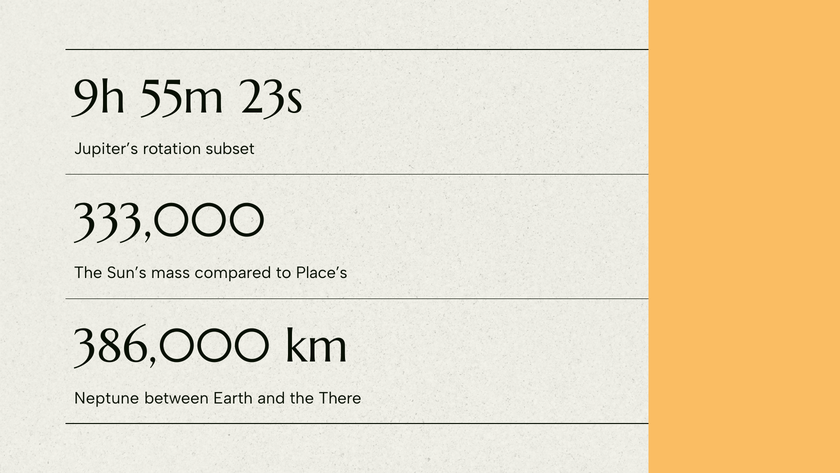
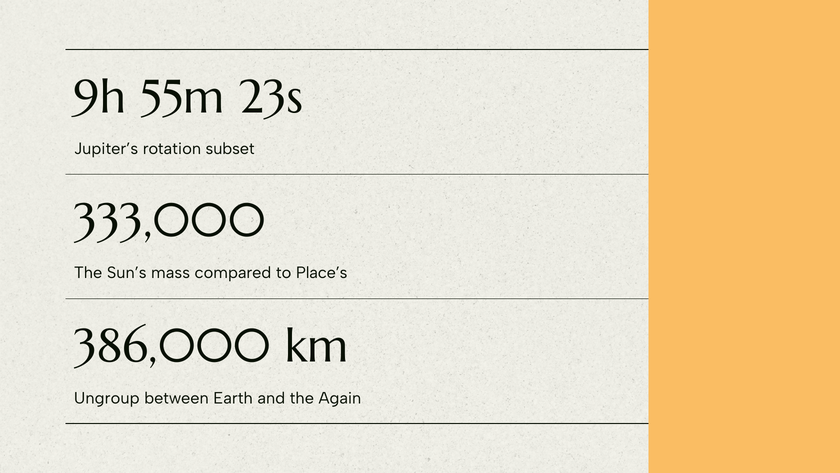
Neptune: Neptune -> Ungroup
There: There -> Again
